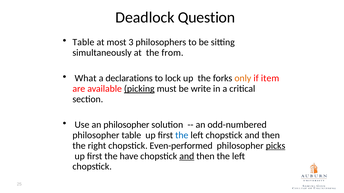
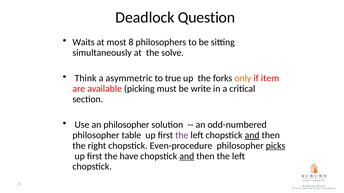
Table at (83, 42): Table -> Waits
3: 3 -> 8
from: from -> solve
What: What -> Think
declarations: declarations -> asymmetric
lock: lock -> true
picking underline: present -> none
the at (182, 136) colour: blue -> purple
and at (252, 136) underline: none -> present
Even-performed: Even-performed -> Even-procedure
